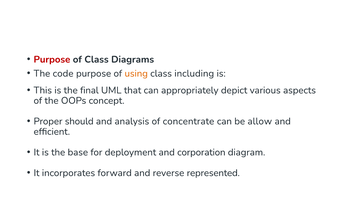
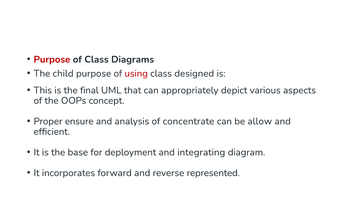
code: code -> child
using colour: orange -> red
including: including -> designed
should: should -> ensure
corporation: corporation -> integrating
